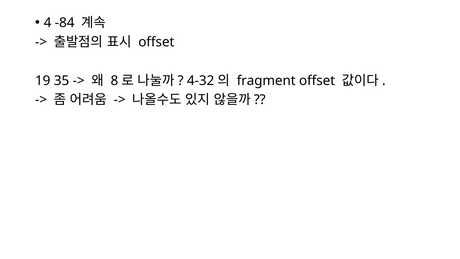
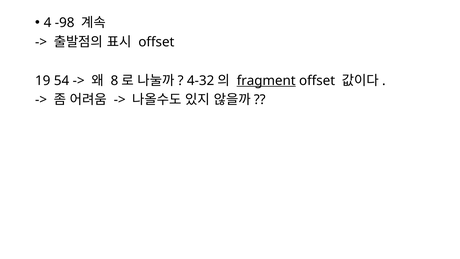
-84: -84 -> -98
35: 35 -> 54
fragment underline: none -> present
